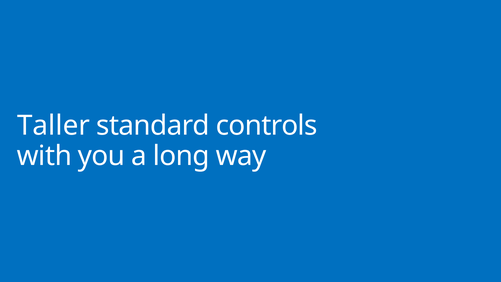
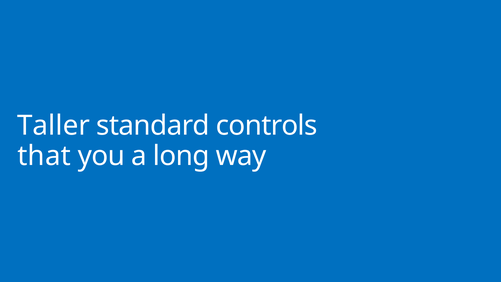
with: with -> that
